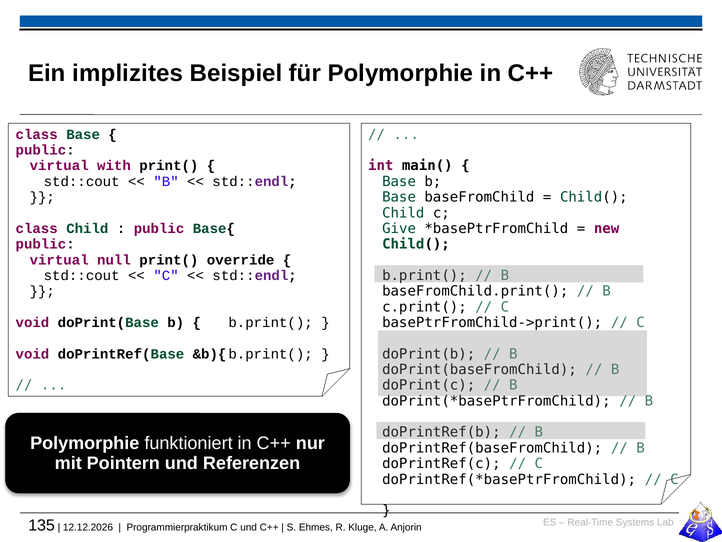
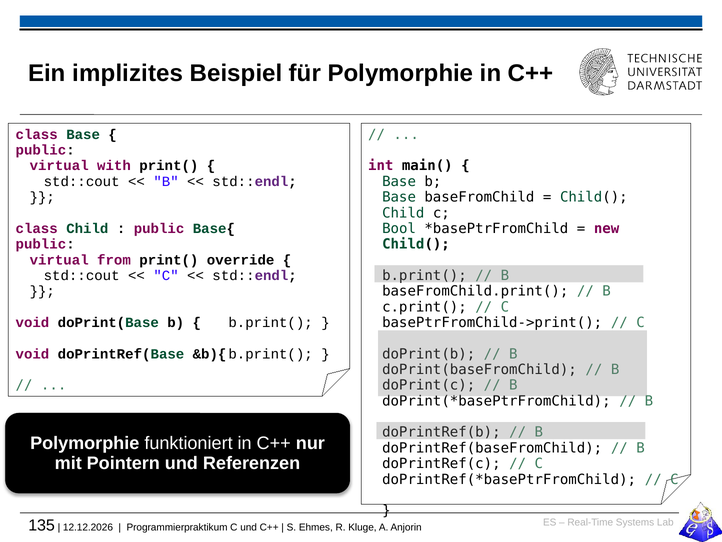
Give: Give -> Bool
null: null -> from
